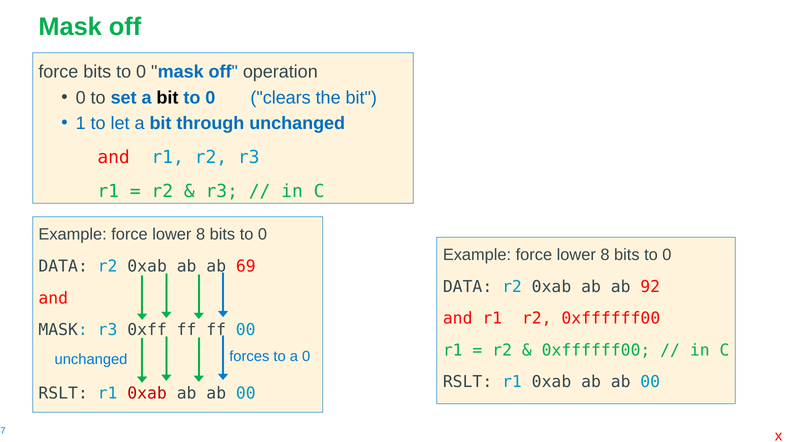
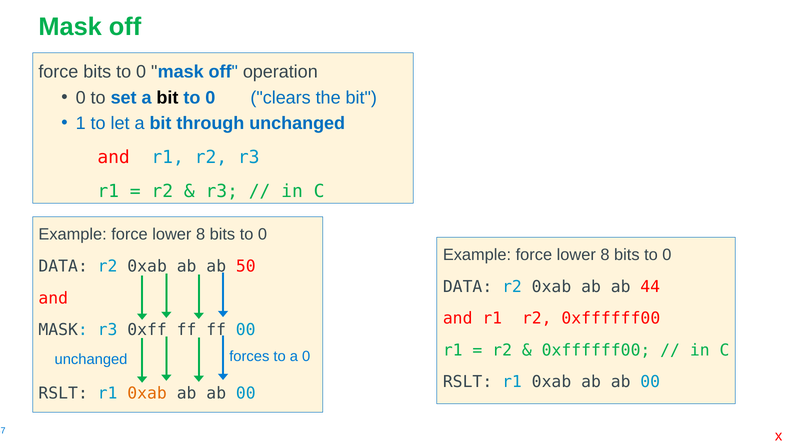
69: 69 -> 50
92: 92 -> 44
0xab at (147, 393) colour: red -> orange
